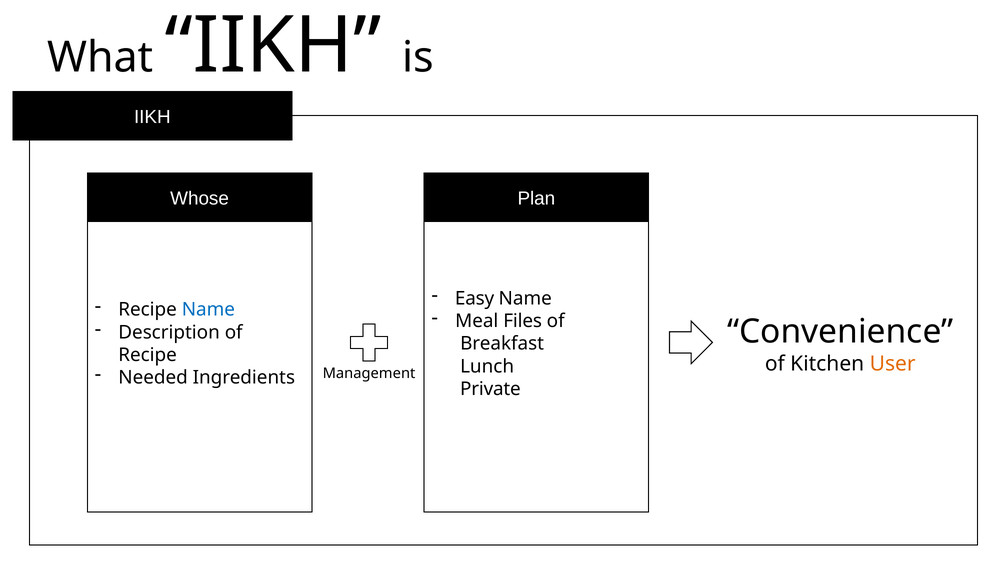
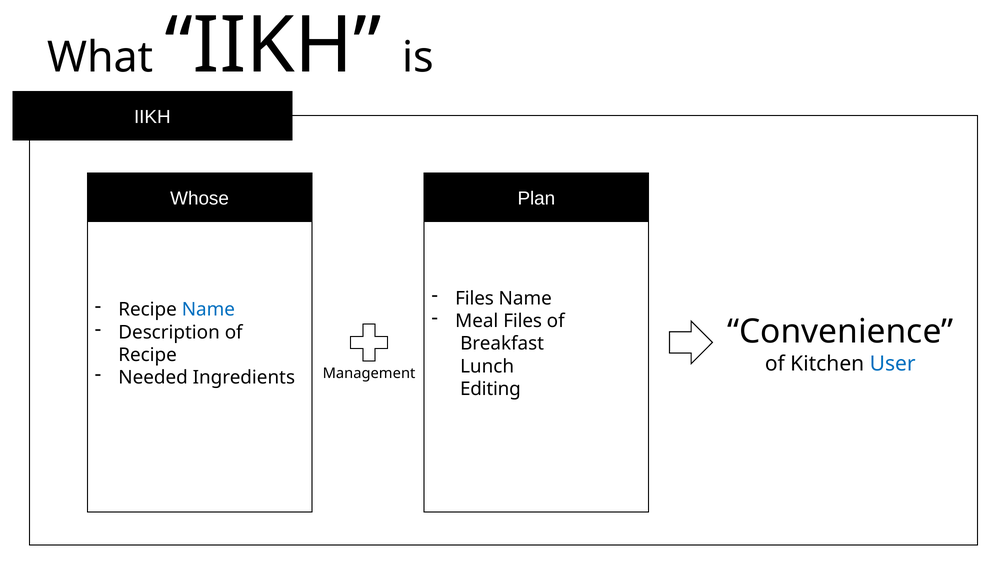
Easy at (475, 298): Easy -> Files
User colour: orange -> blue
Private: Private -> Editing
